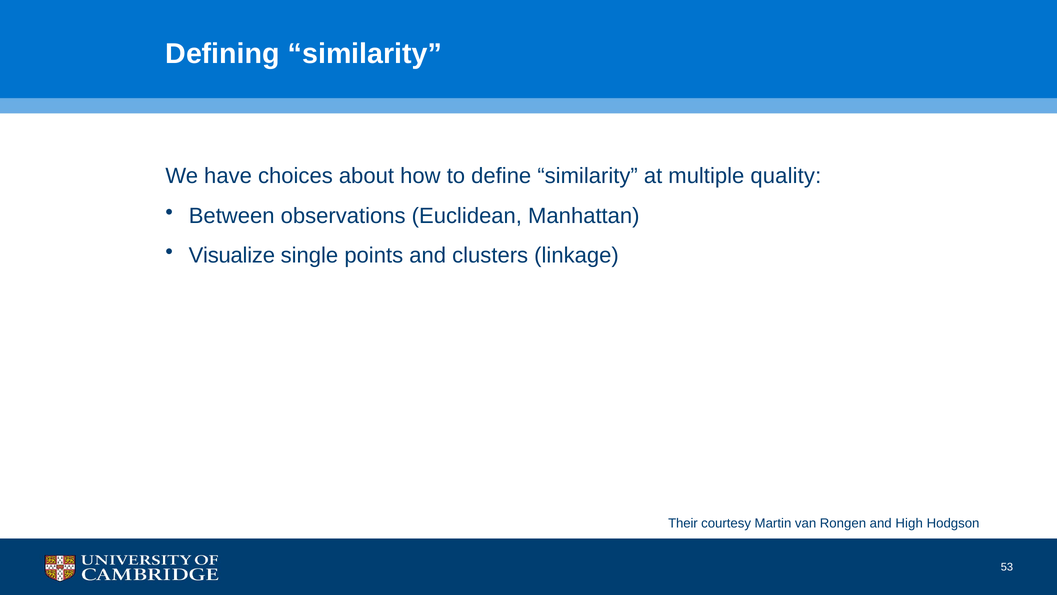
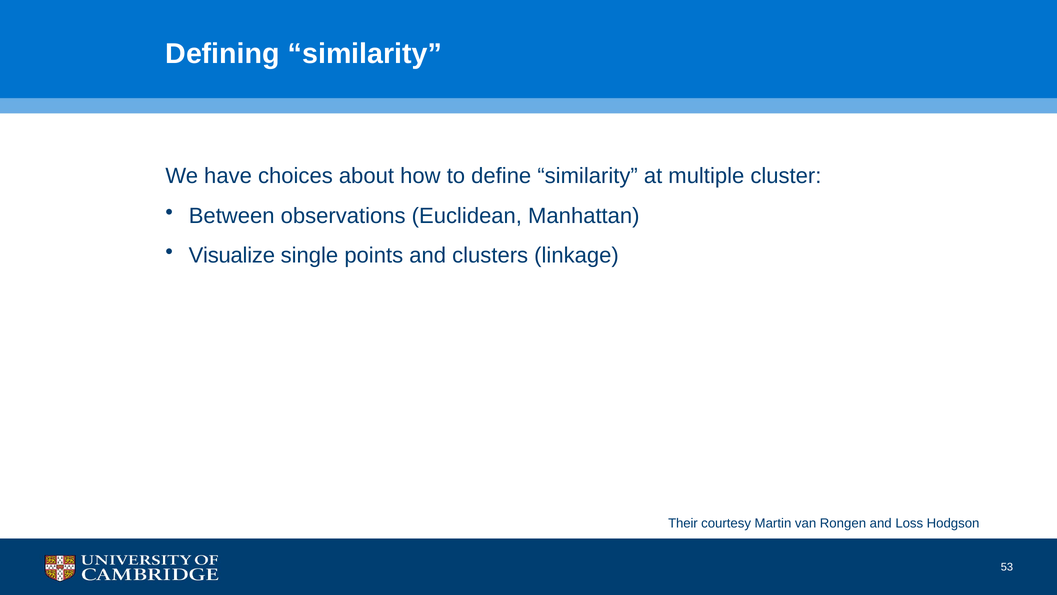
quality: quality -> cluster
High: High -> Loss
